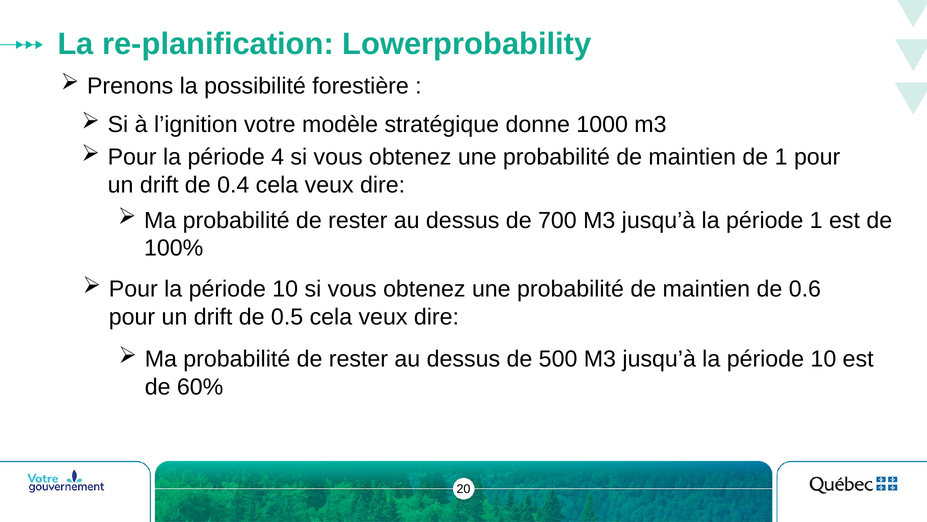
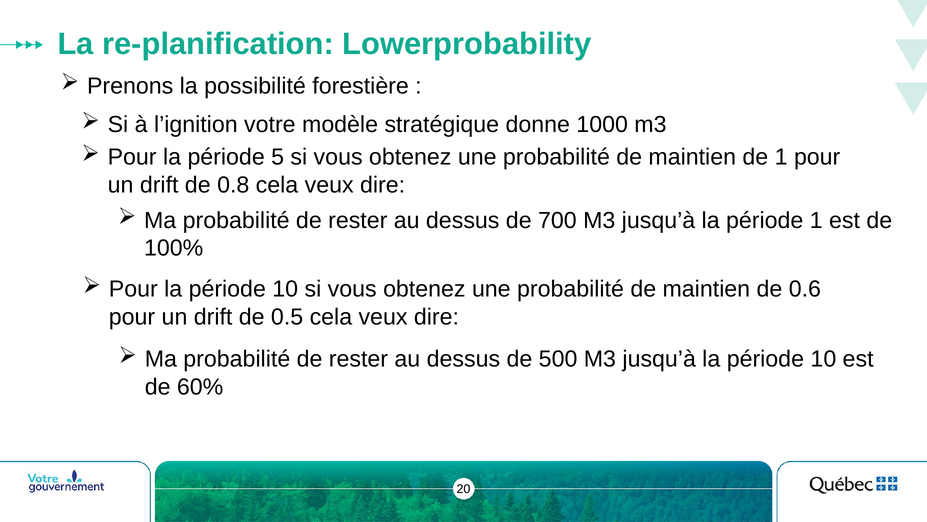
4: 4 -> 5
0.4: 0.4 -> 0.8
